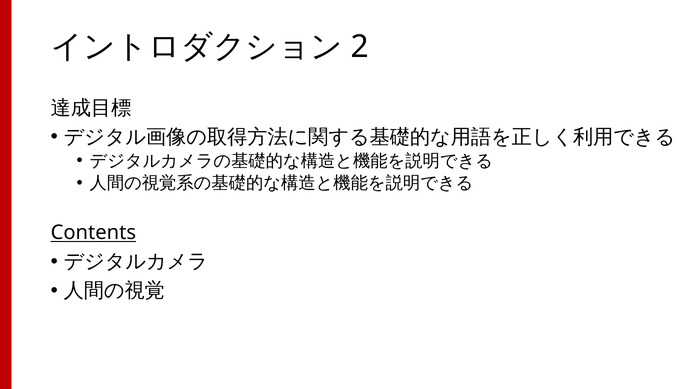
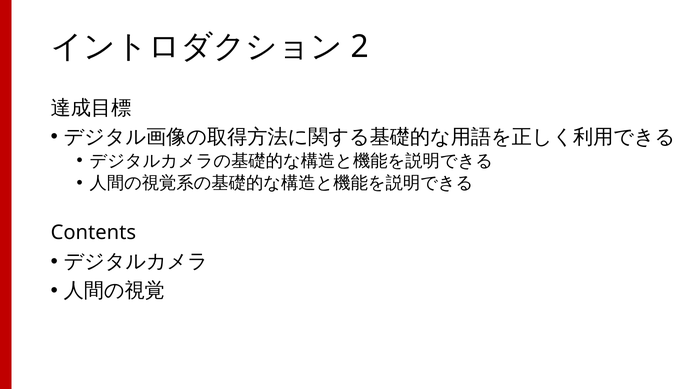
Contents underline: present -> none
